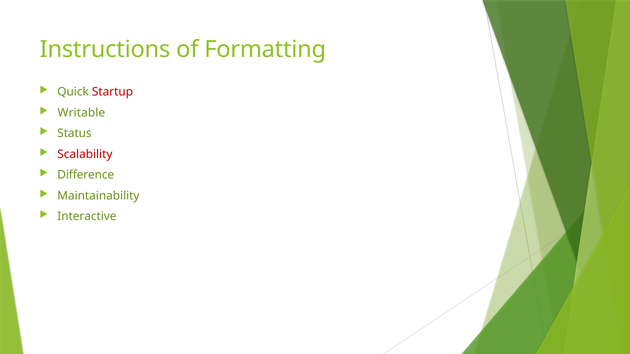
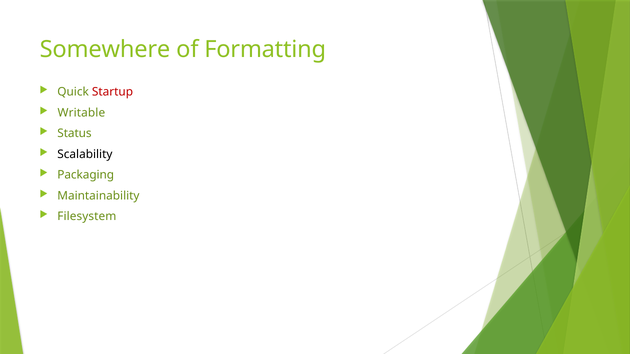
Instructions: Instructions -> Somewhere
Scalability colour: red -> black
Difference: Difference -> Packaging
Interactive: Interactive -> Filesystem
